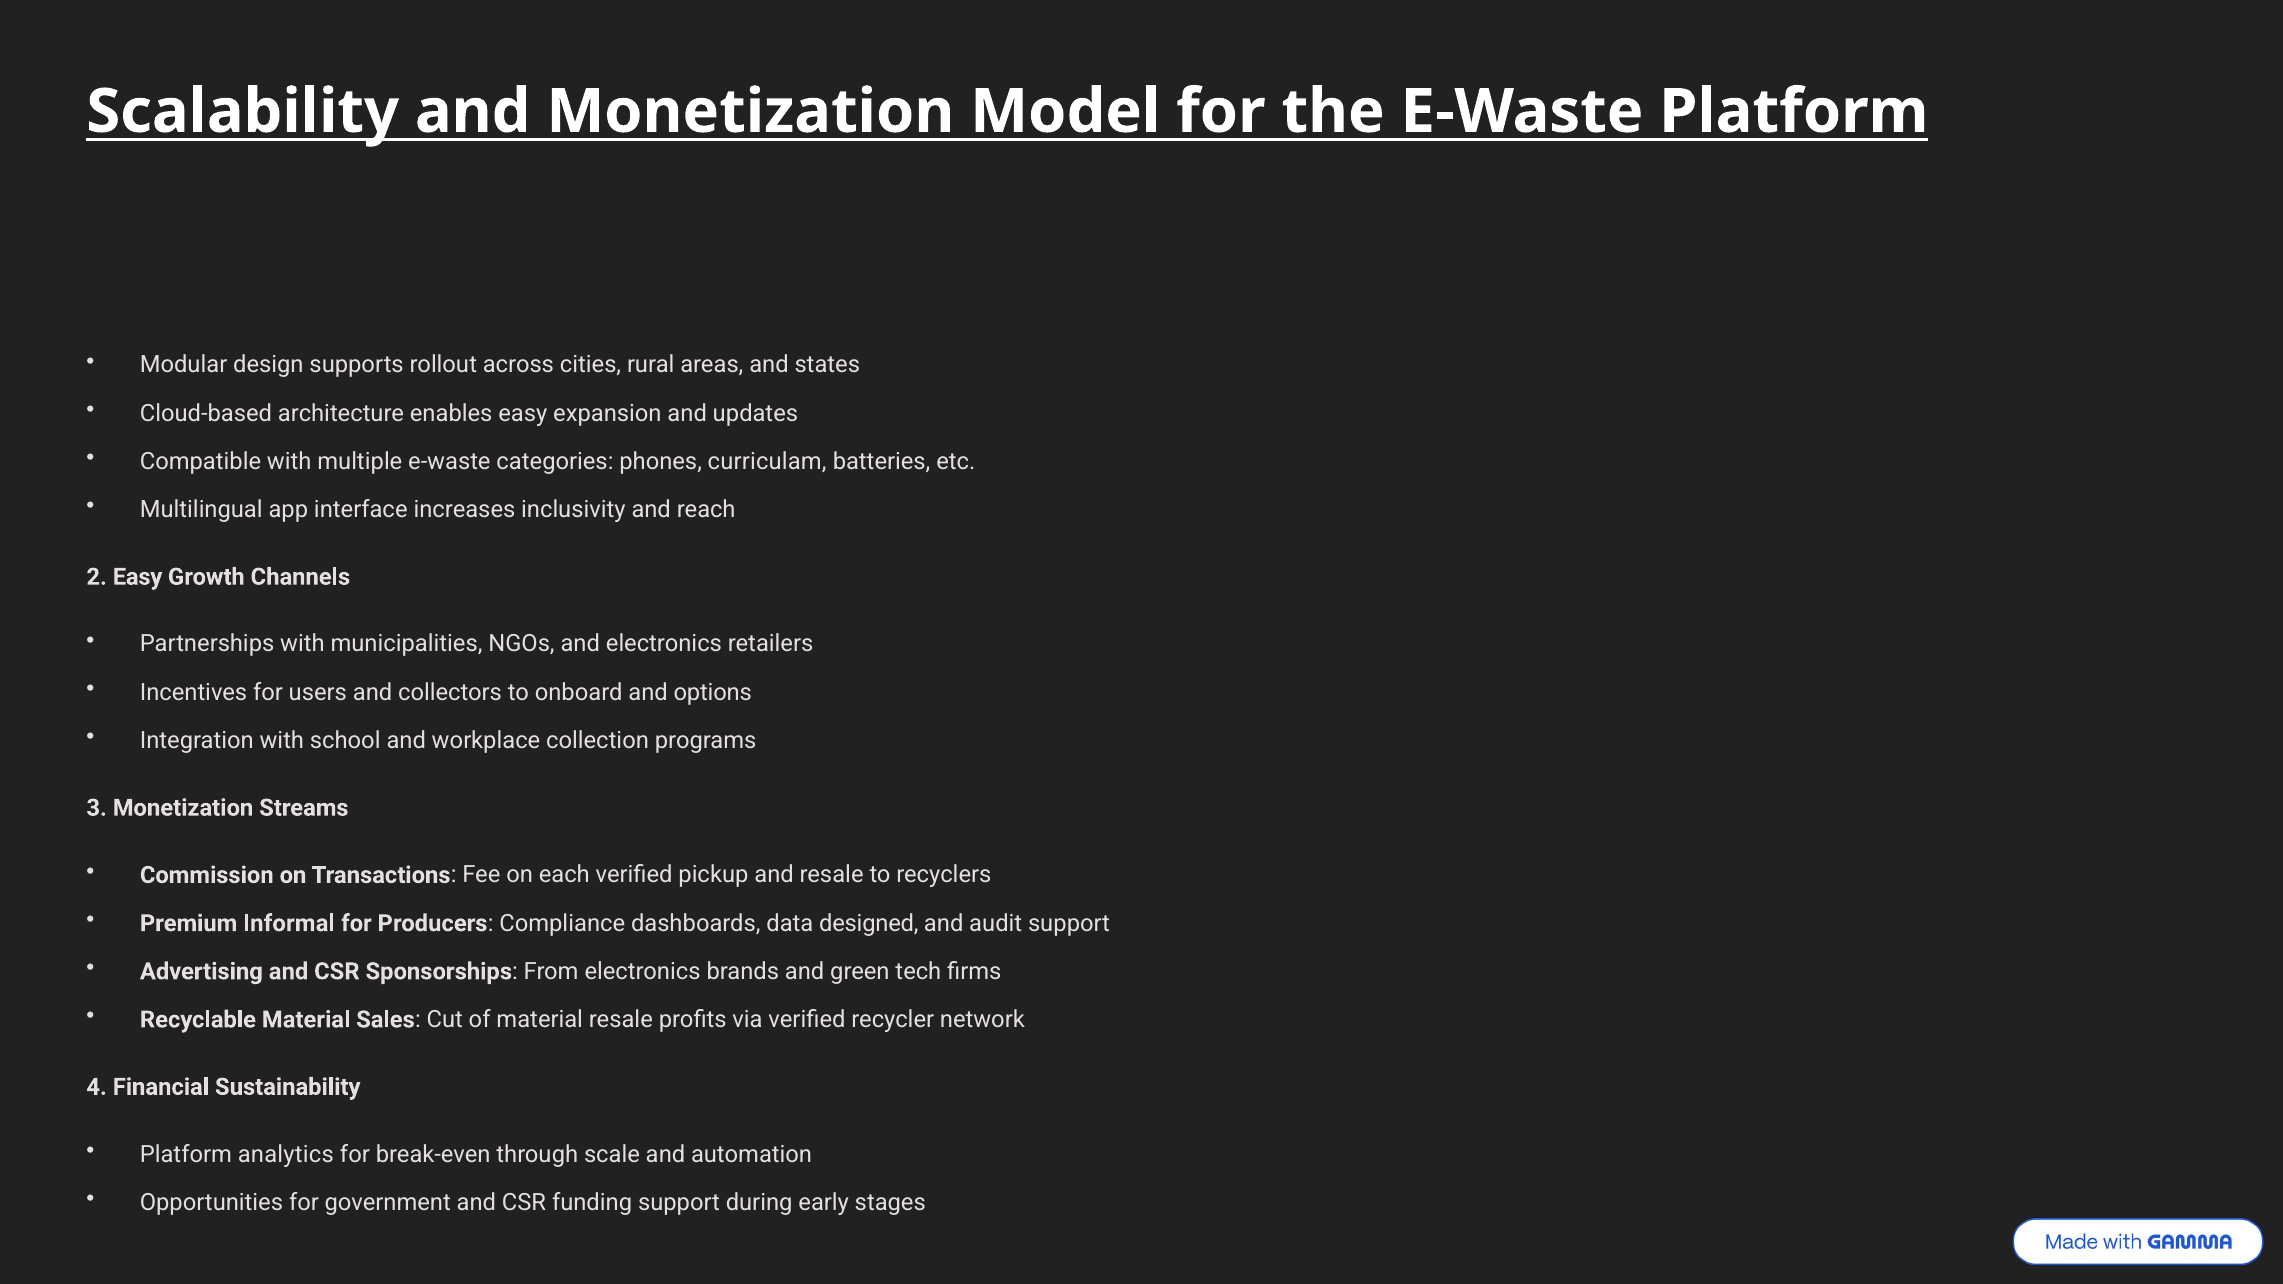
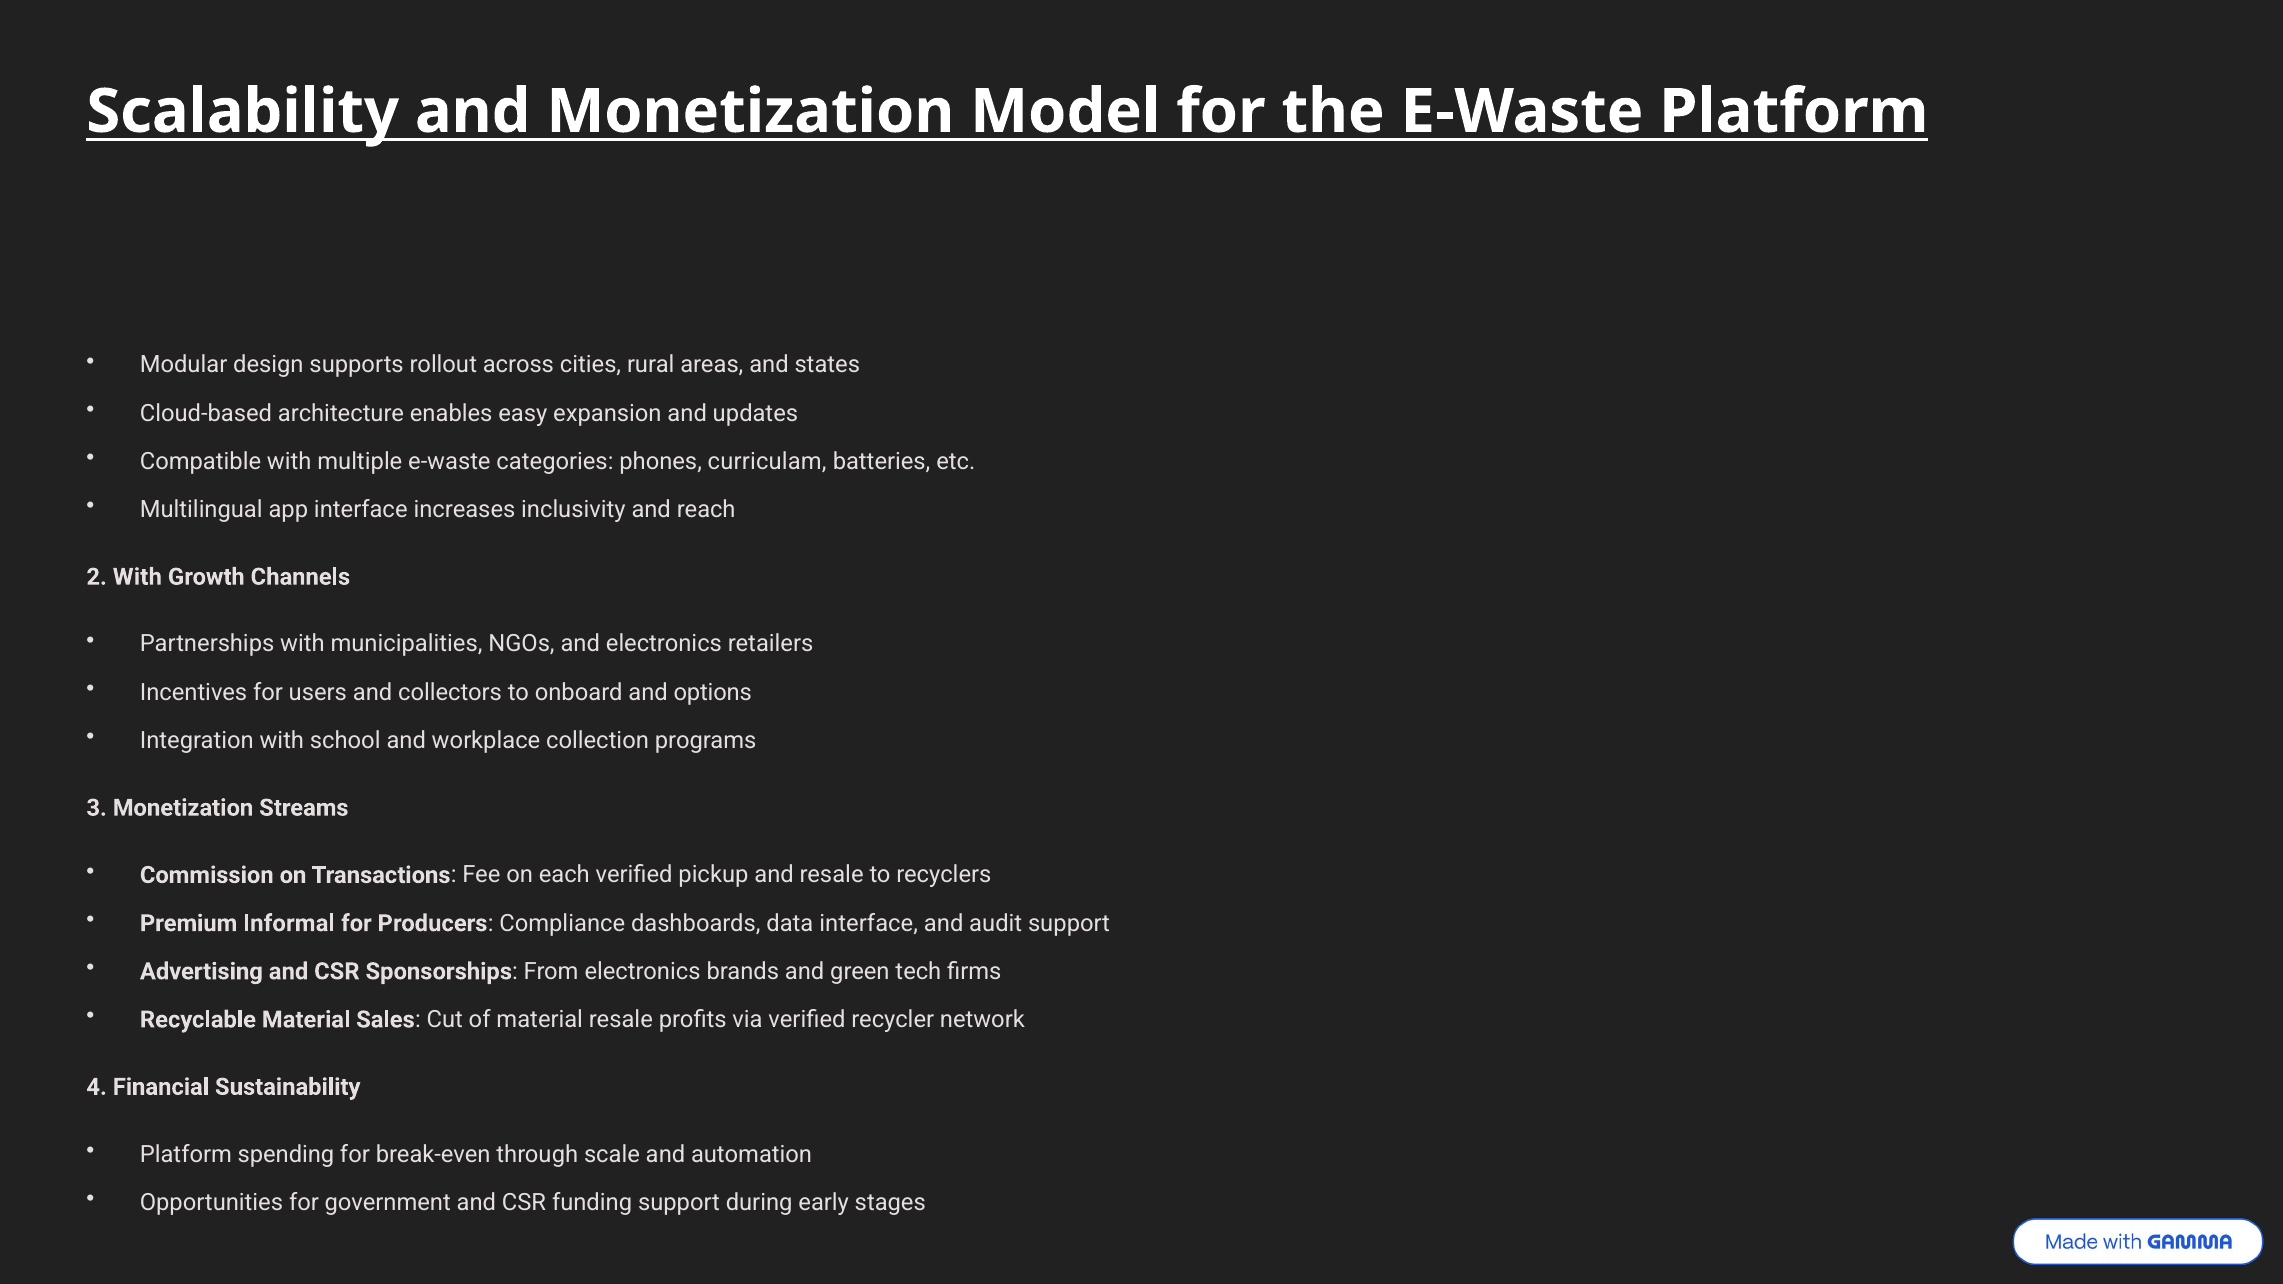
2 Easy: Easy -> With
data designed: designed -> interface
analytics: analytics -> spending
